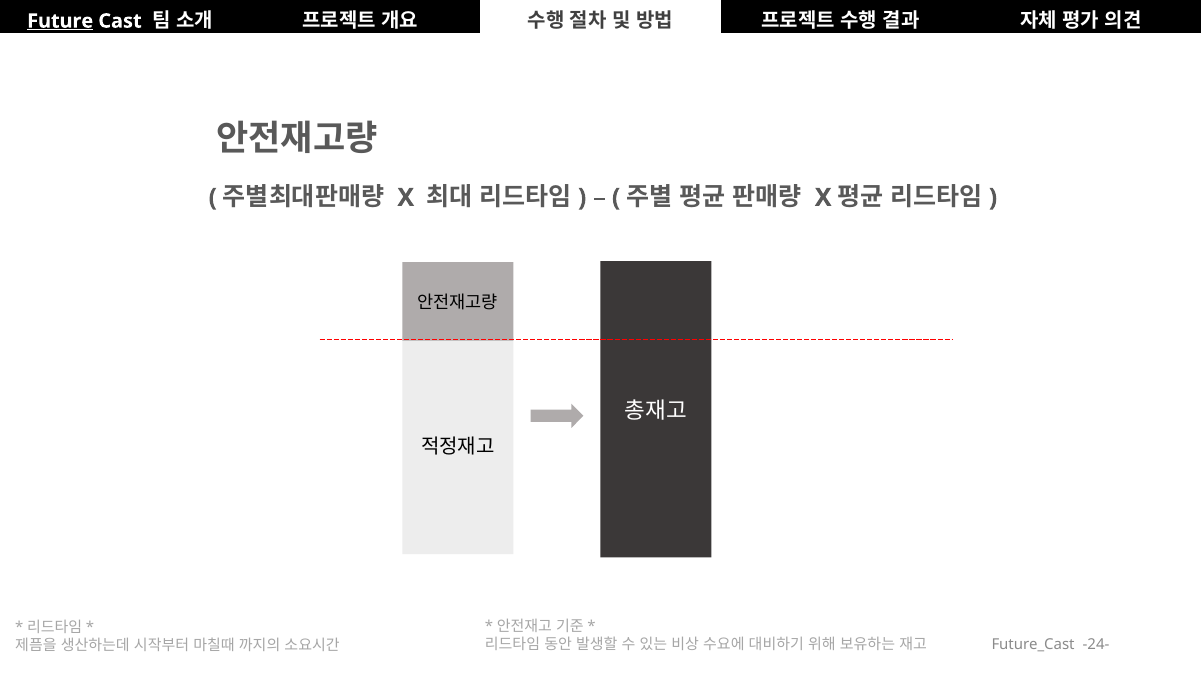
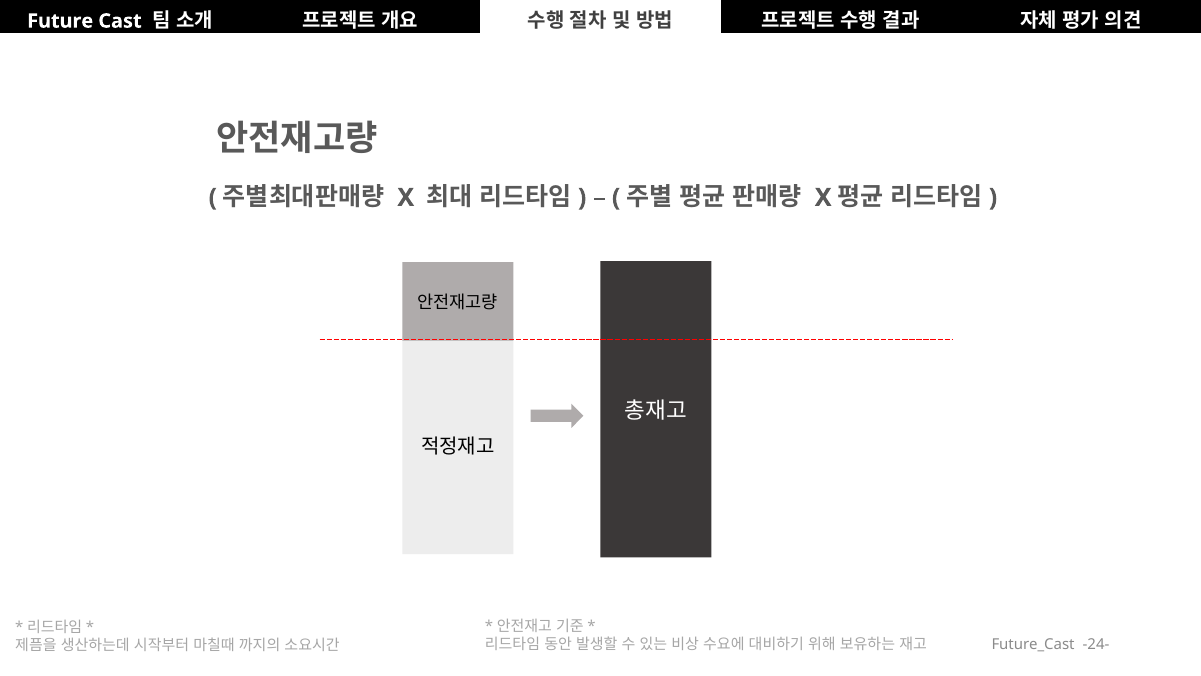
Future underline: present -> none
